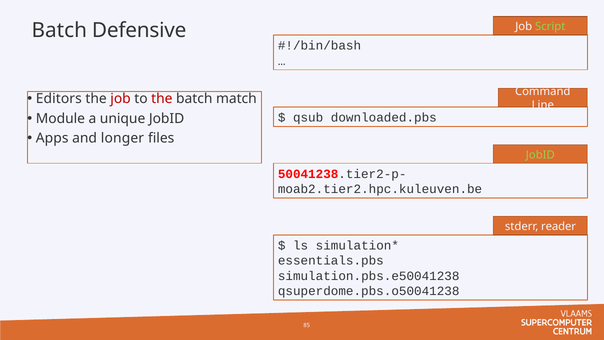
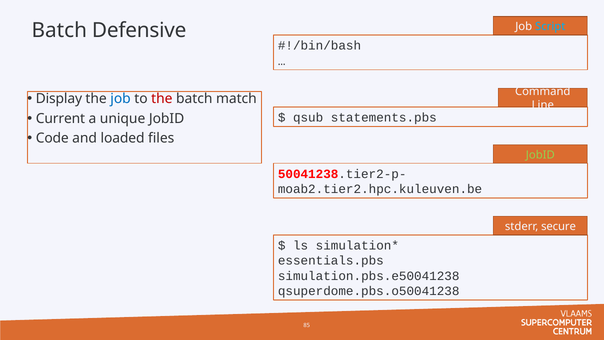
Script colour: light green -> light blue
Editors: Editors -> Display
job at (121, 99) colour: red -> blue
Module: Module -> Current
downloaded.pbs: downloaded.pbs -> statements.pbs
Apps: Apps -> Code
longer: longer -> loaded
reader: reader -> secure
